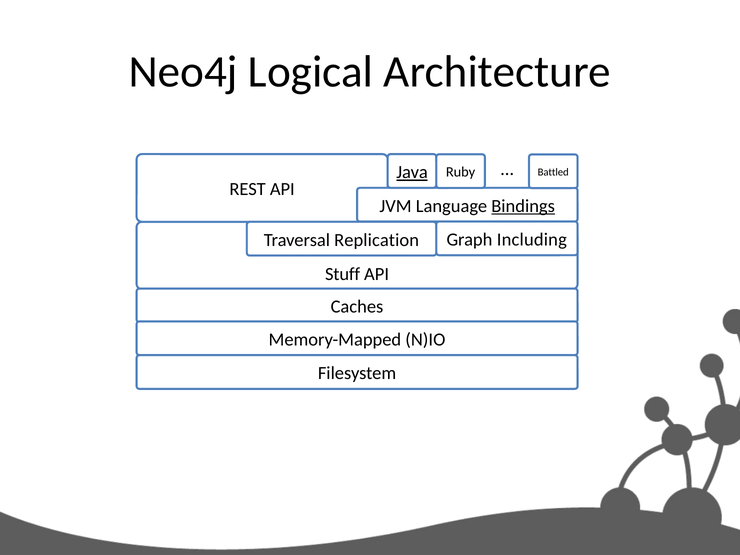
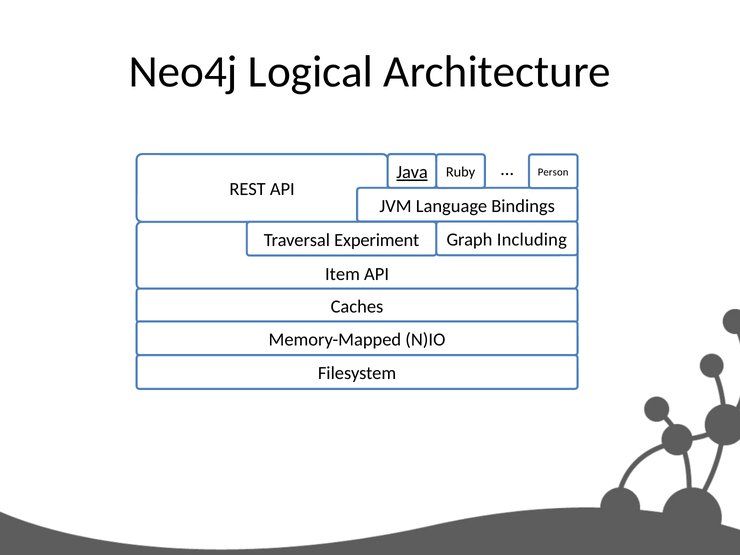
Battled: Battled -> Person
Bindings underline: present -> none
Replication: Replication -> Experiment
Stuff: Stuff -> Item
